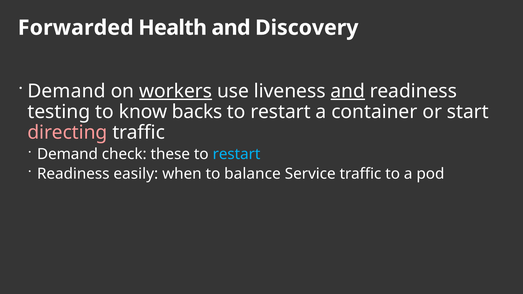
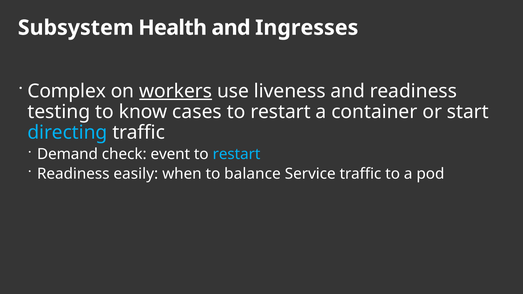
Forwarded: Forwarded -> Subsystem
Discovery: Discovery -> Ingresses
Demand at (66, 91): Demand -> Complex
and at (348, 91) underline: present -> none
backs: backs -> cases
directing colour: pink -> light blue
these: these -> event
